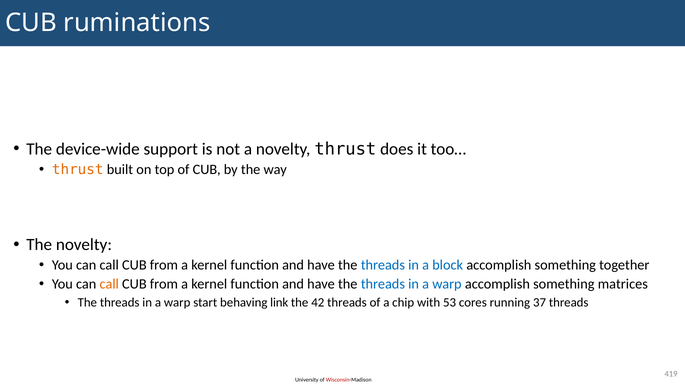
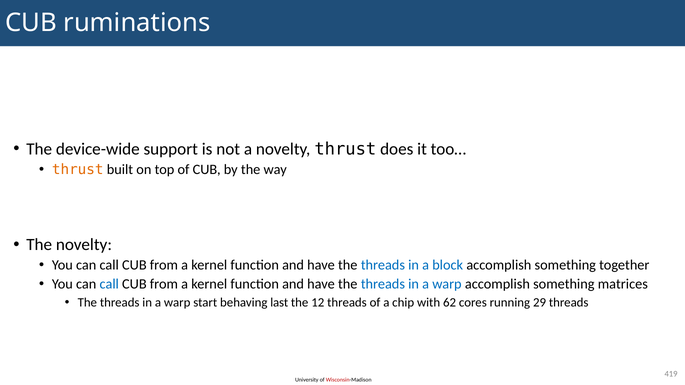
call at (109, 284) colour: orange -> blue
link: link -> last
42: 42 -> 12
53: 53 -> 62
37: 37 -> 29
